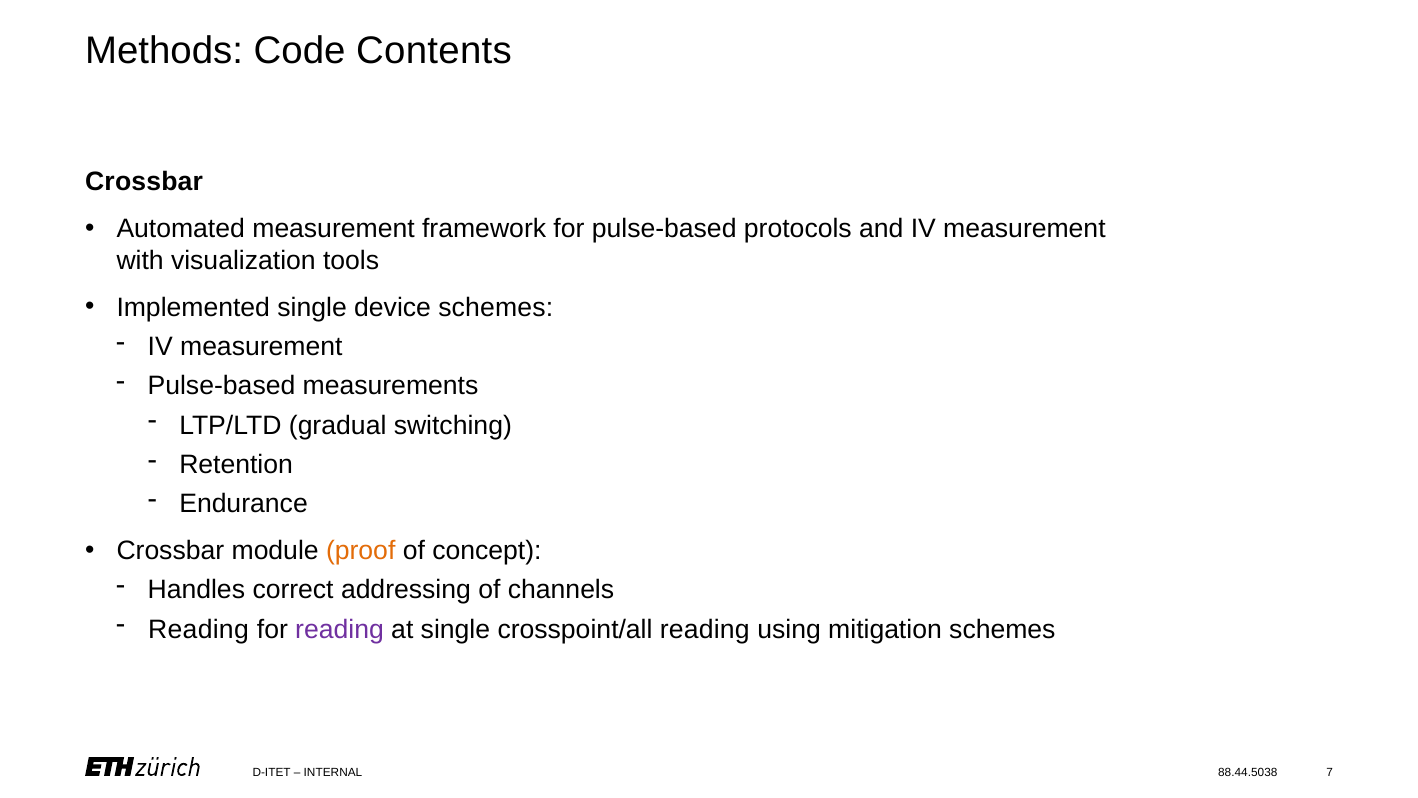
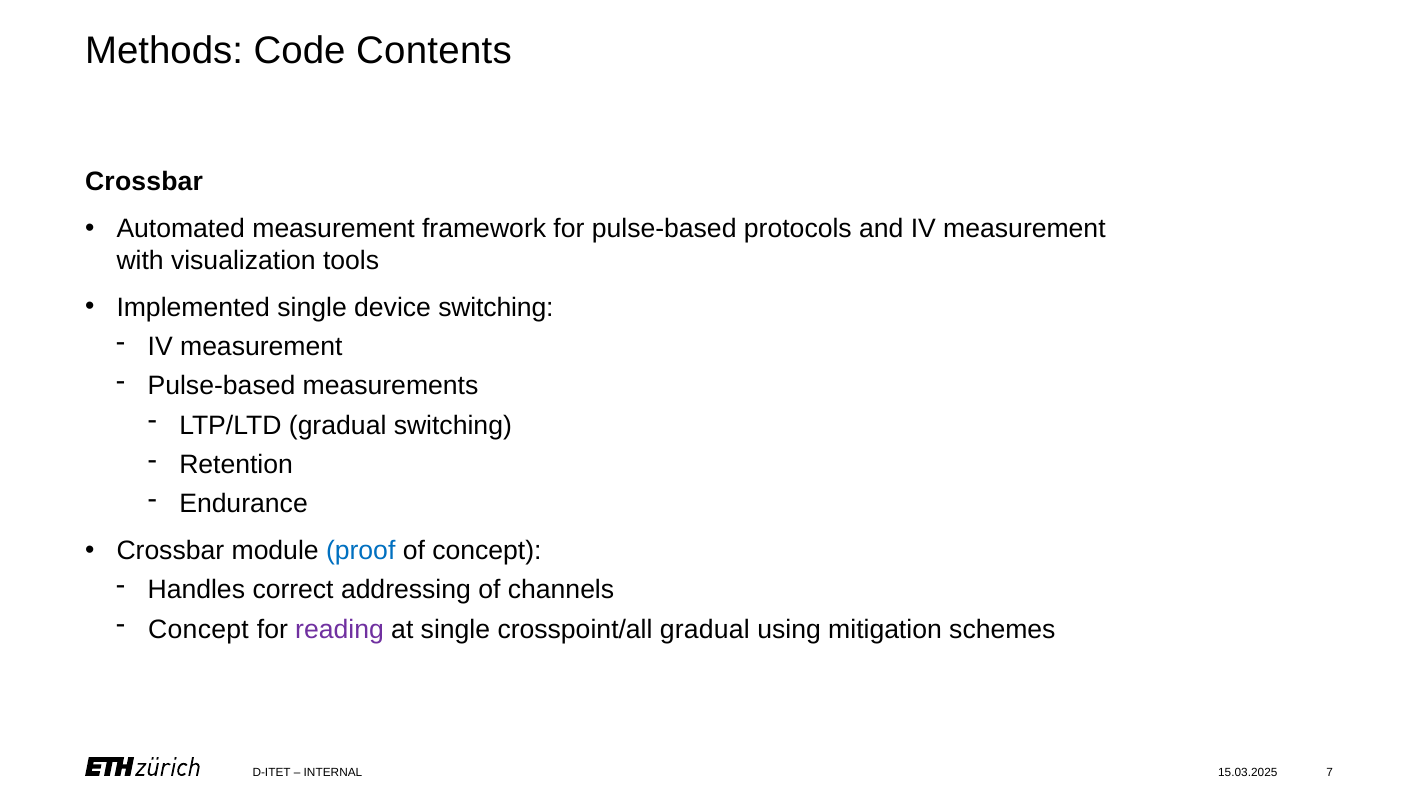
device schemes: schemes -> switching
proof colour: orange -> blue
Reading at (199, 629): Reading -> Concept
crosspoint/all reading: reading -> gradual
88.44.5038: 88.44.5038 -> 15.03.2025
